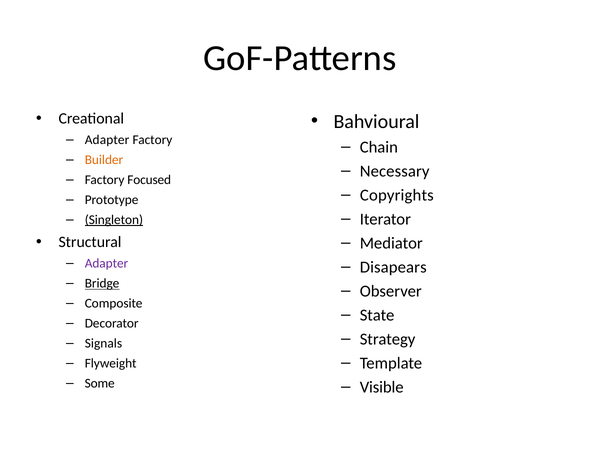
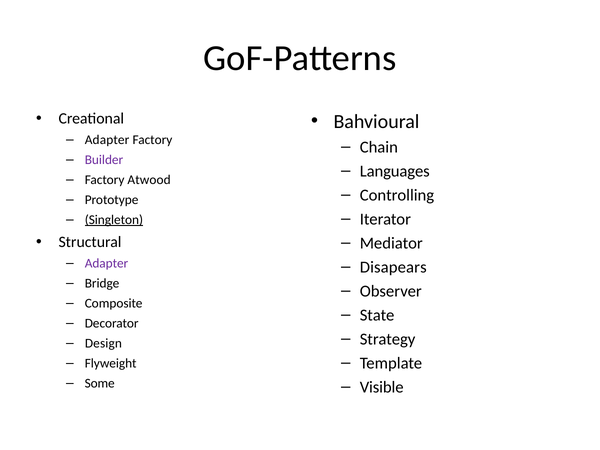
Builder colour: orange -> purple
Necessary: Necessary -> Languages
Focused: Focused -> Atwood
Copyrights: Copyrights -> Controlling
Bridge underline: present -> none
Signals: Signals -> Design
